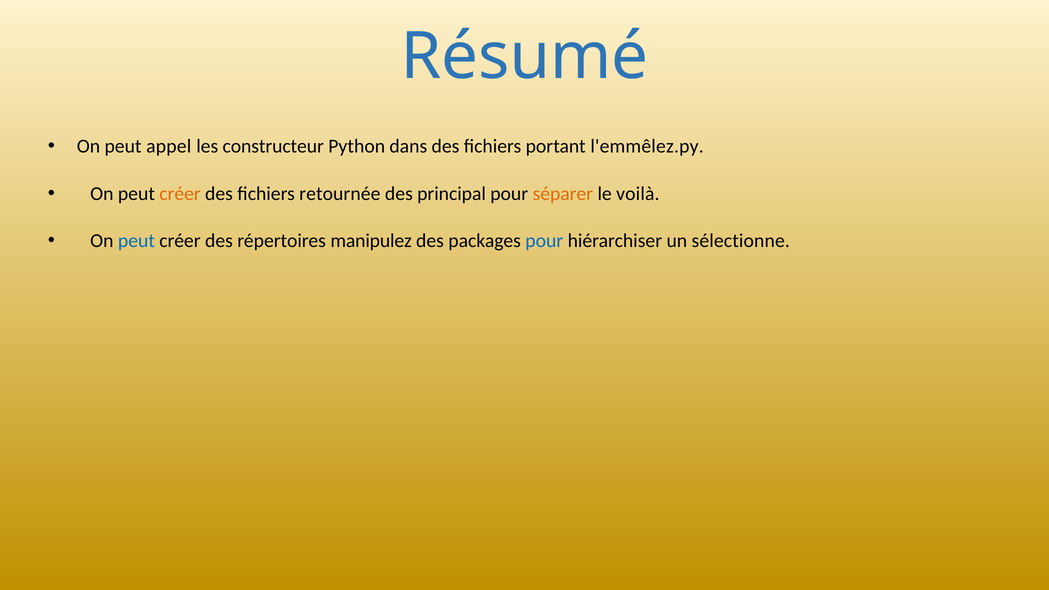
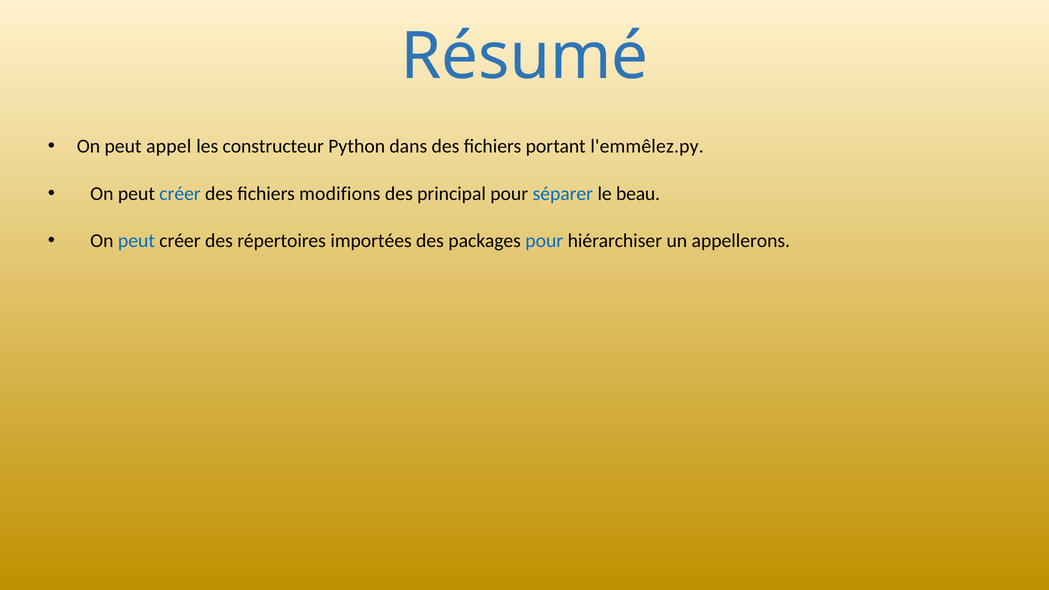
créer at (180, 194) colour: orange -> blue
retournée: retournée -> modifions
séparer colour: orange -> blue
voilà: voilà -> beau
manipulez: manipulez -> importées
sélectionne: sélectionne -> appellerons
